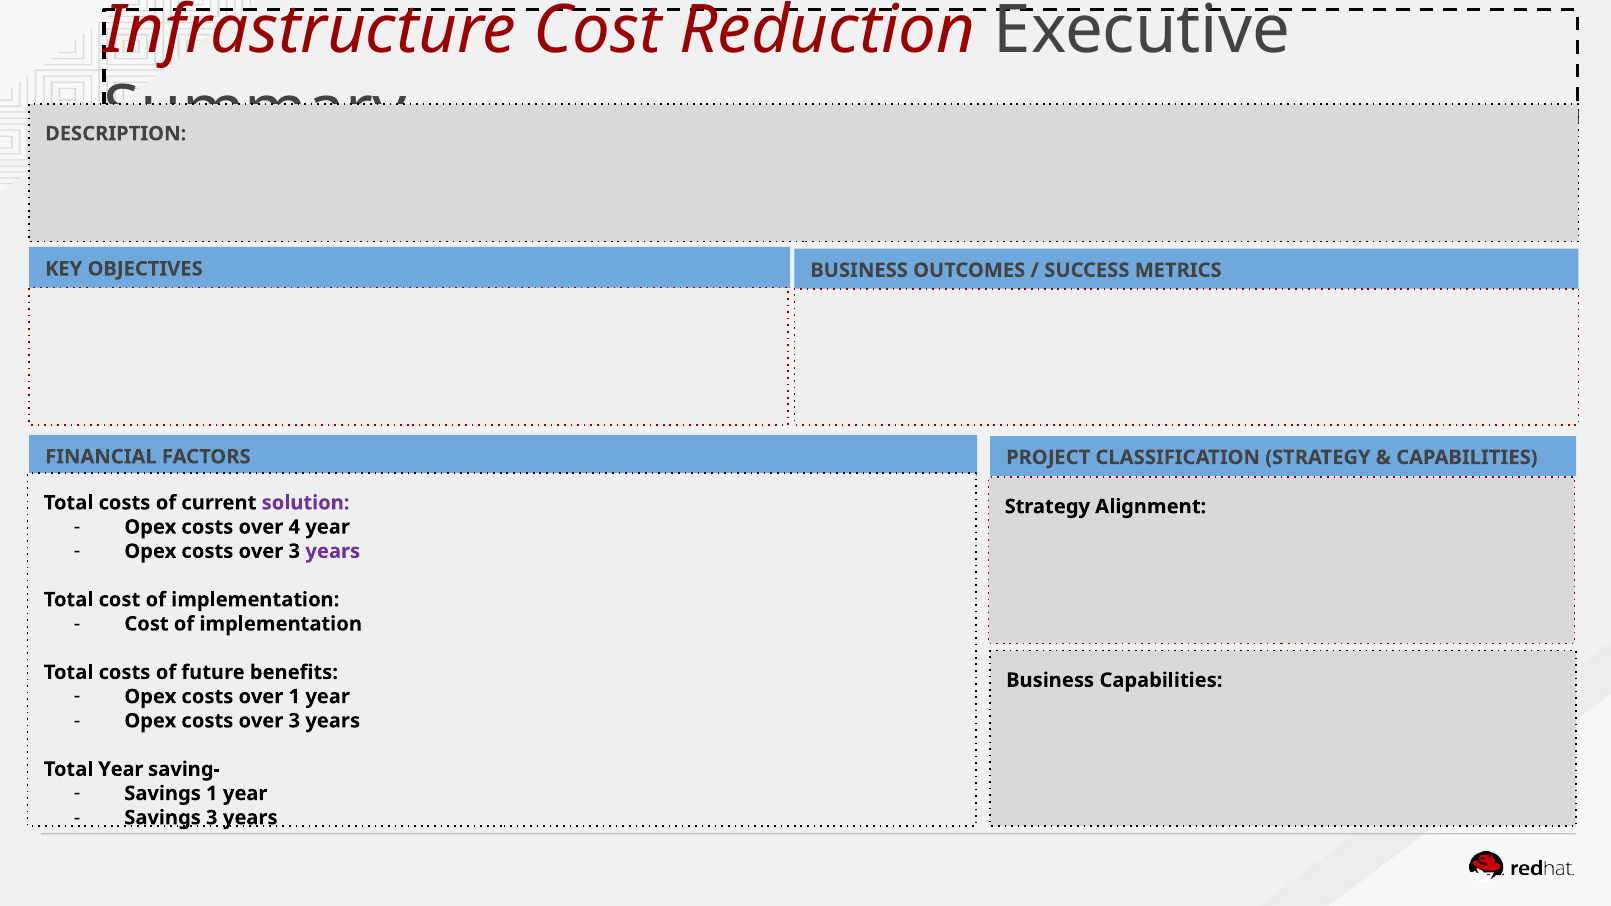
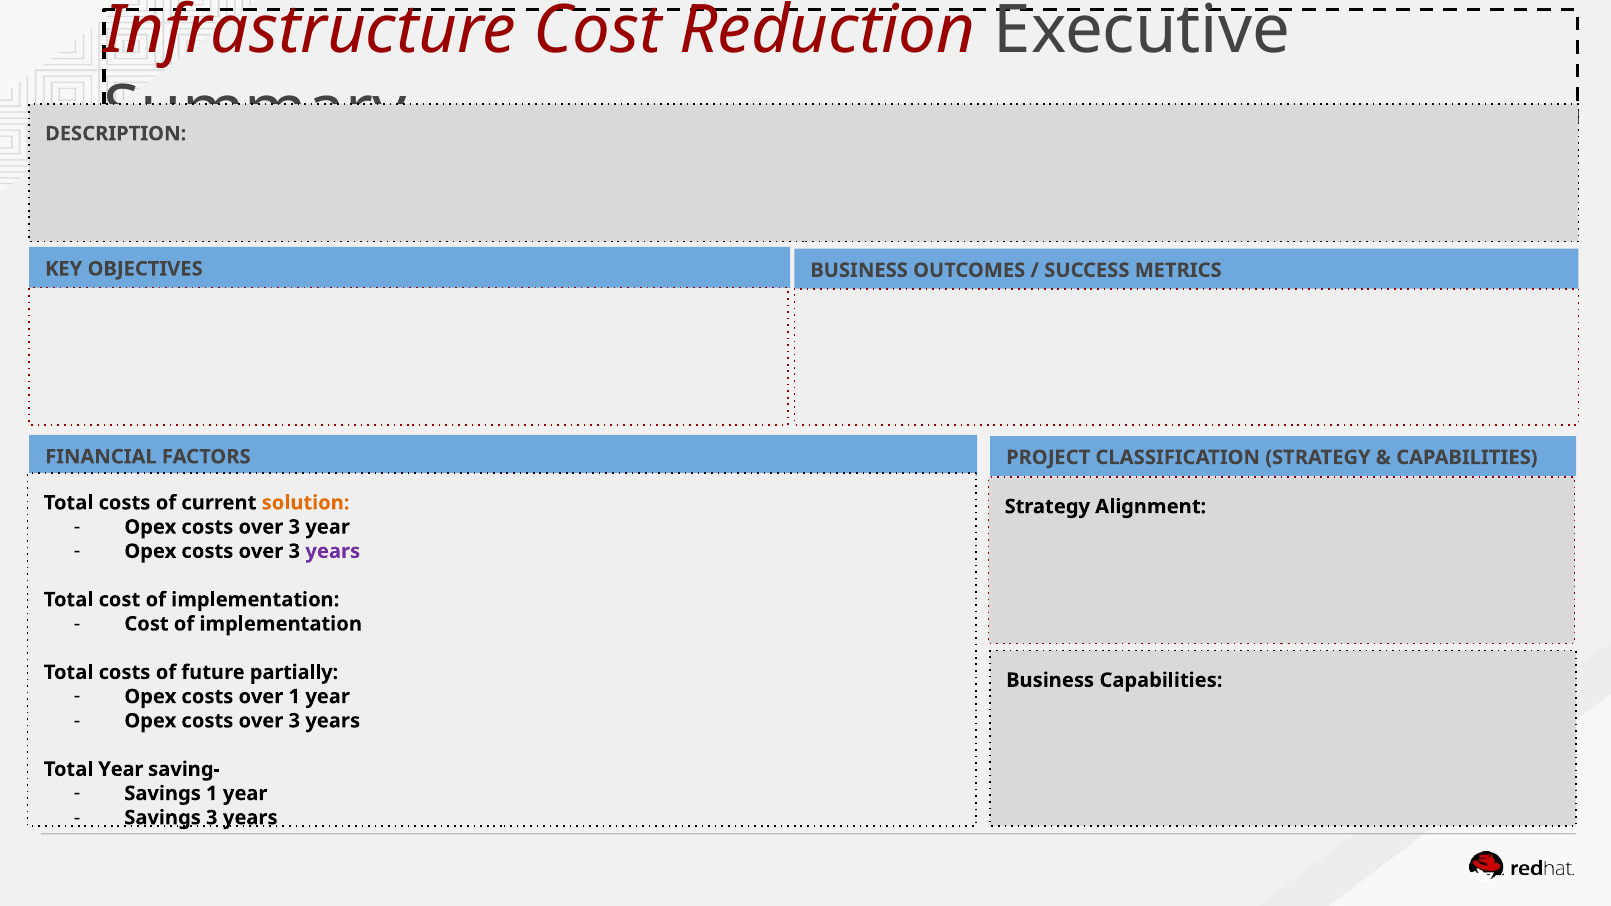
solution colour: purple -> orange
4 at (294, 527): 4 -> 3
benefits: benefits -> partially
